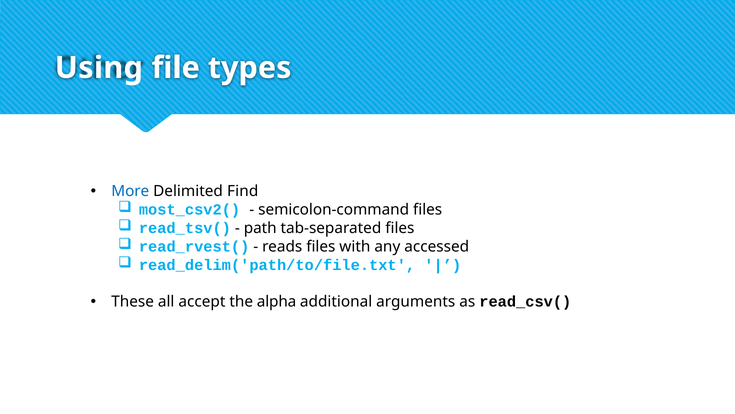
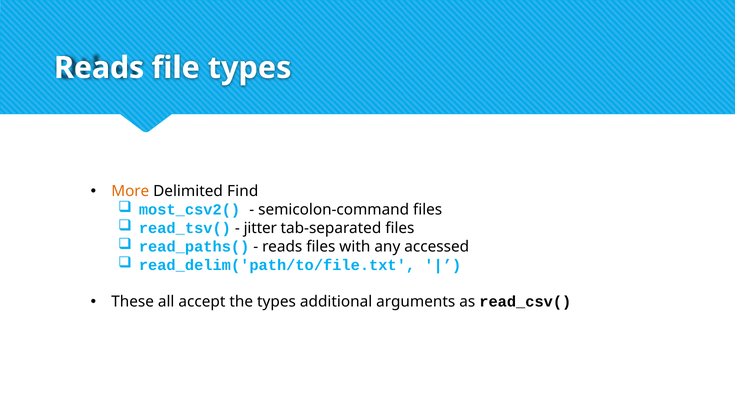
Using at (99, 68): Using -> Reads
More colour: blue -> orange
path: path -> jitter
read_rvest(: read_rvest( -> read_paths(
the alpha: alpha -> types
